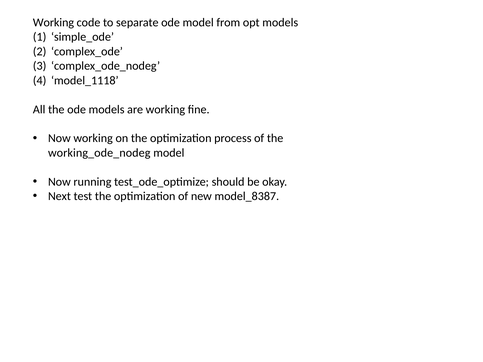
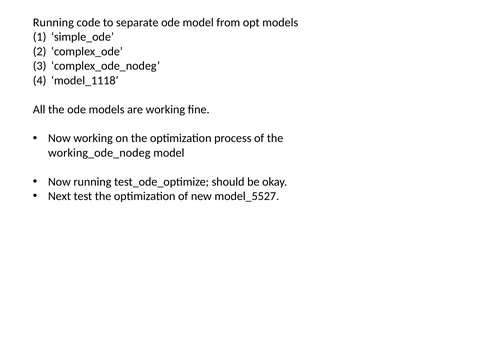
Working at (53, 23): Working -> Running
model_8387: model_8387 -> model_5527
